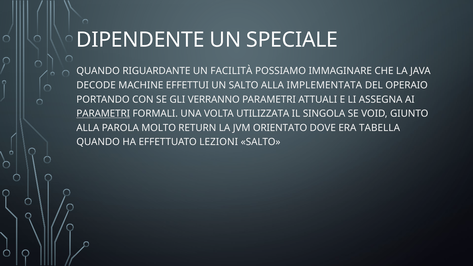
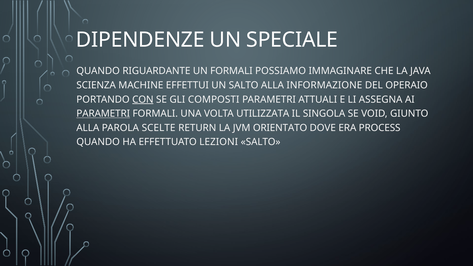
DIPENDENTE: DIPENDENTE -> DIPENDENZE
UN FACILITÀ: FACILITÀ -> FORMALI
DECODE: DECODE -> SCIENZA
IMPLEMENTATA: IMPLEMENTATA -> INFORMAZIONE
CON underline: none -> present
VERRANNO: VERRANNO -> COMPOSTI
MOLTO: MOLTO -> SCELTE
TABELLA: TABELLA -> PROCESS
